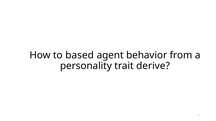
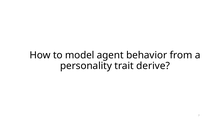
based: based -> model
